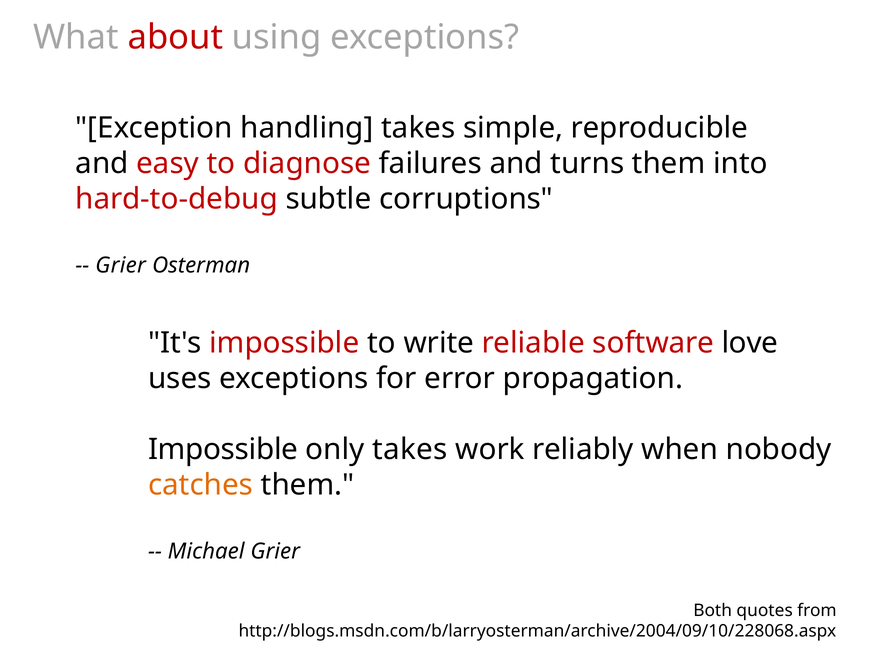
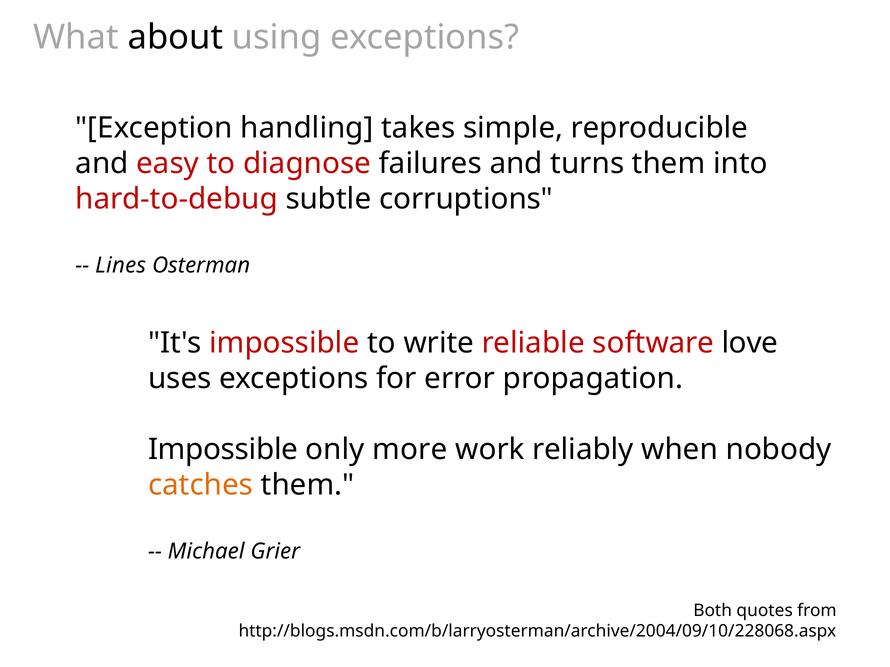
about colour: red -> black
Grier at (121, 265): Grier -> Lines
only takes: takes -> more
